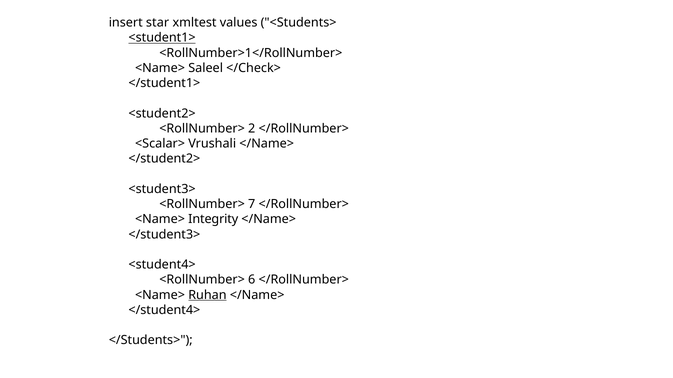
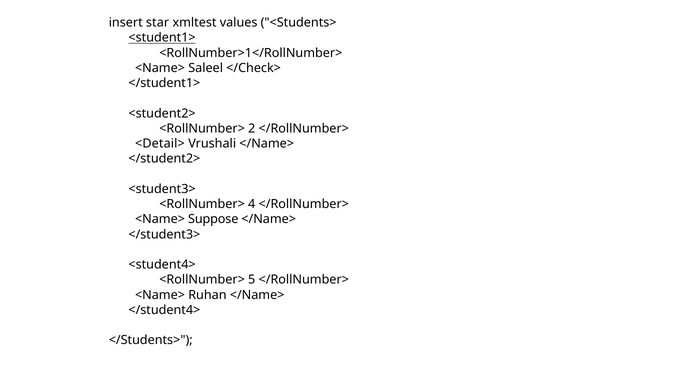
<Scalar>: <Scalar> -> <Detail>
7: 7 -> 4
Integrity: Integrity -> Suppose
6: 6 -> 5
Ruhan underline: present -> none
